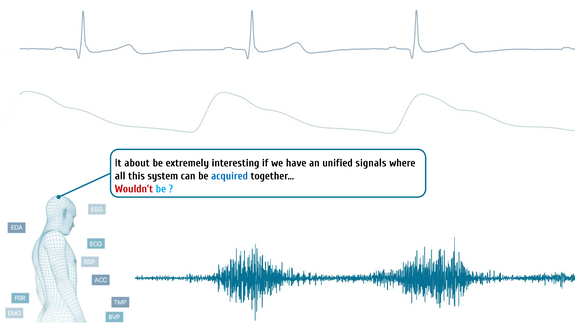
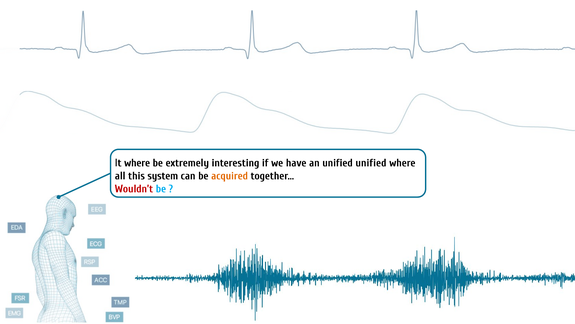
It about: about -> where
unified signals: signals -> unified
acquired colour: blue -> orange
